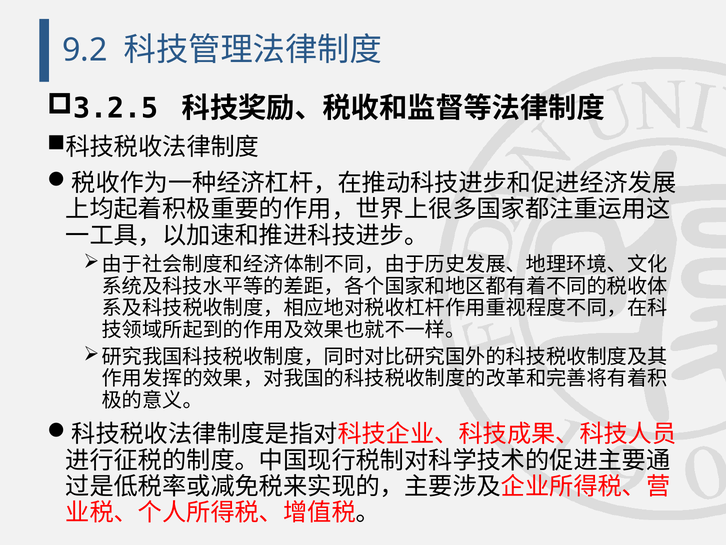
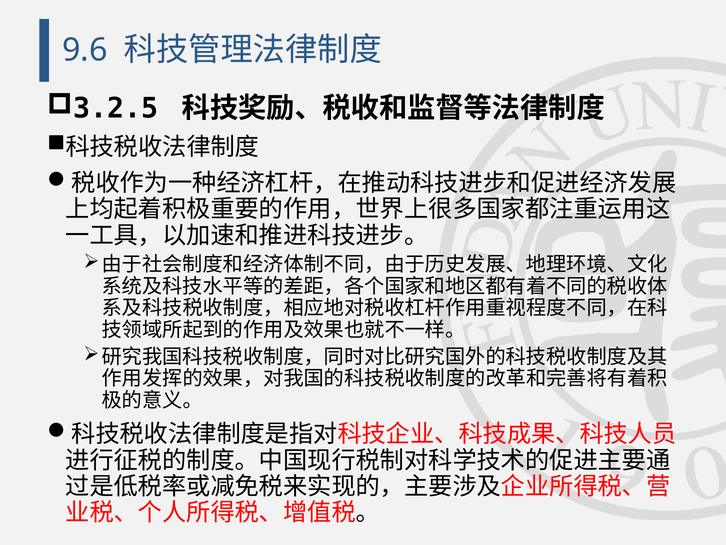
9.2: 9.2 -> 9.6
